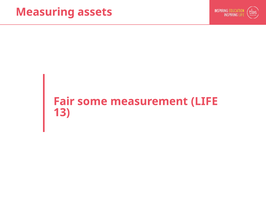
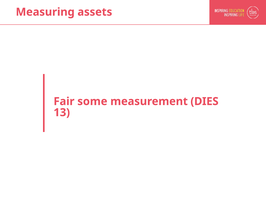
LIFE: LIFE -> DIES
